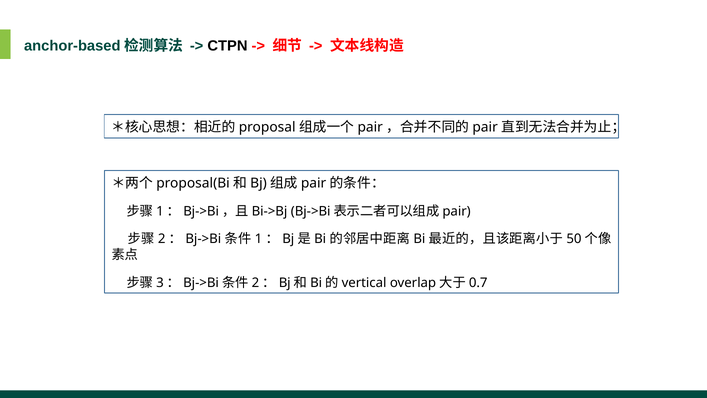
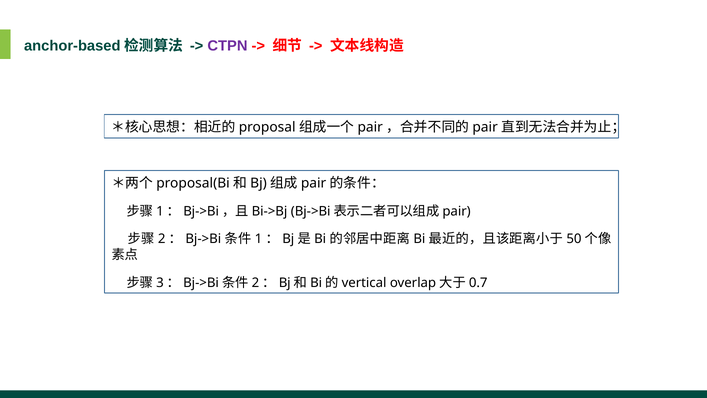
CTPN colour: black -> purple
